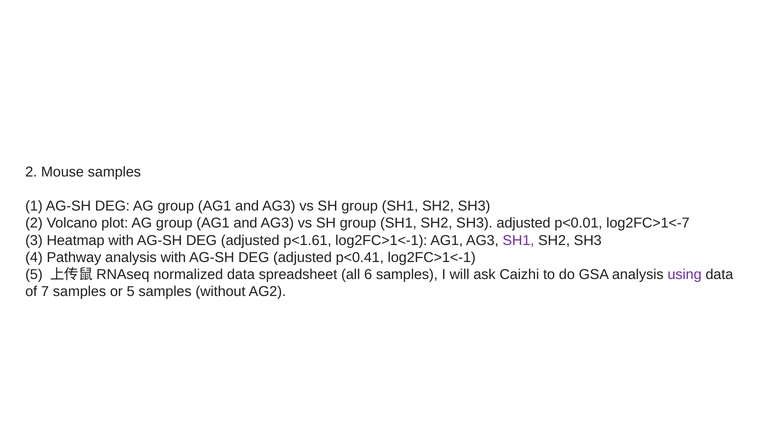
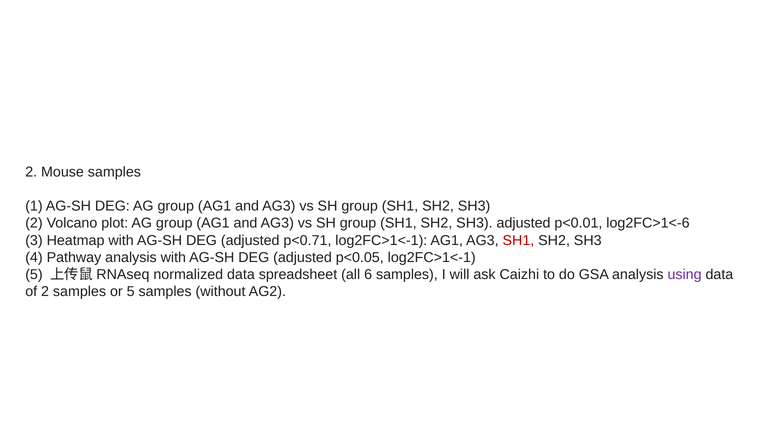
log2FC>1<-7: log2FC>1<-7 -> log2FC>1<-6
p<1.61: p<1.61 -> p<0.71
SH1 at (518, 240) colour: purple -> red
p<0.41: p<0.41 -> p<0.05
of 7: 7 -> 2
